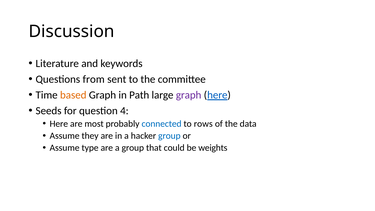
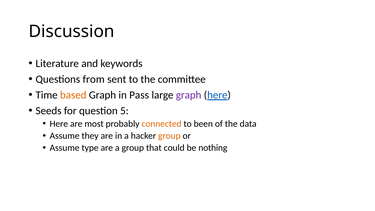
Path: Path -> Pass
4: 4 -> 5
connected colour: blue -> orange
rows: rows -> been
group at (169, 136) colour: blue -> orange
weights: weights -> nothing
